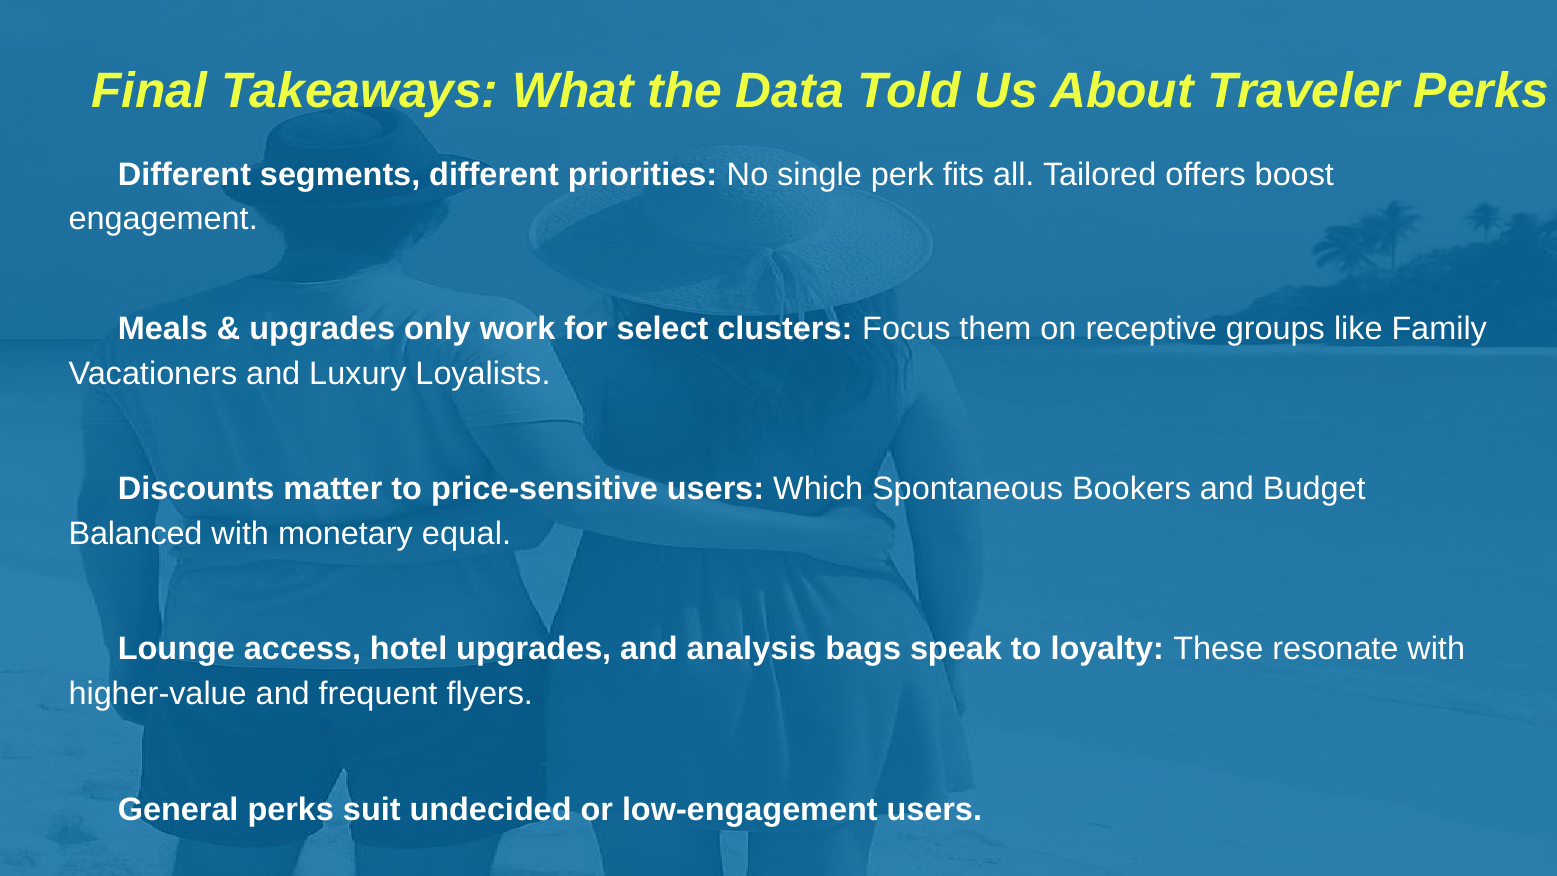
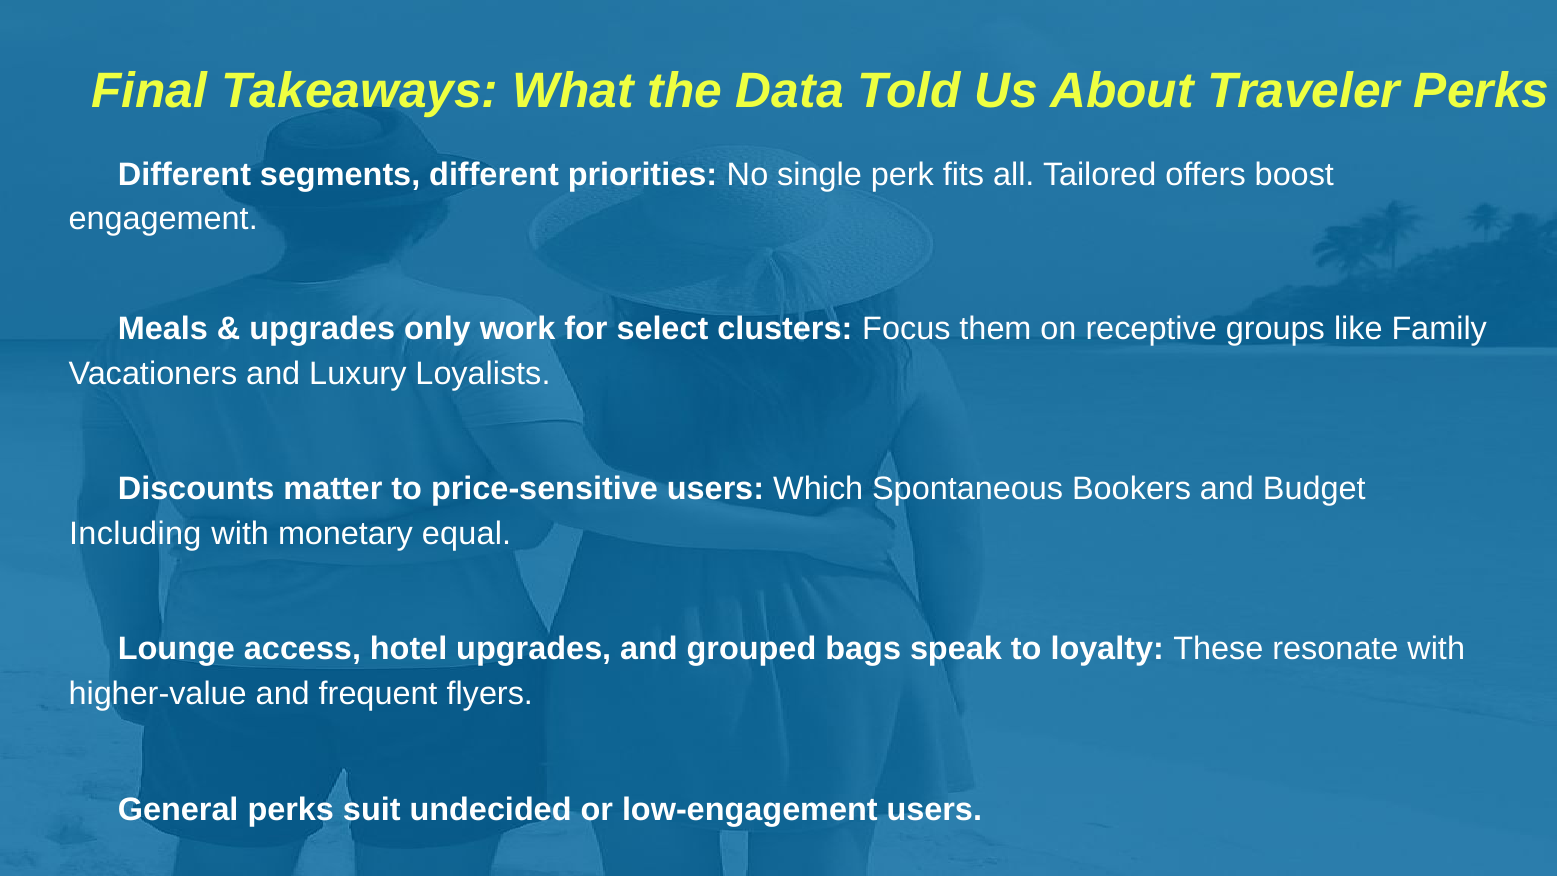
Balanced: Balanced -> Including
analysis: analysis -> grouped
